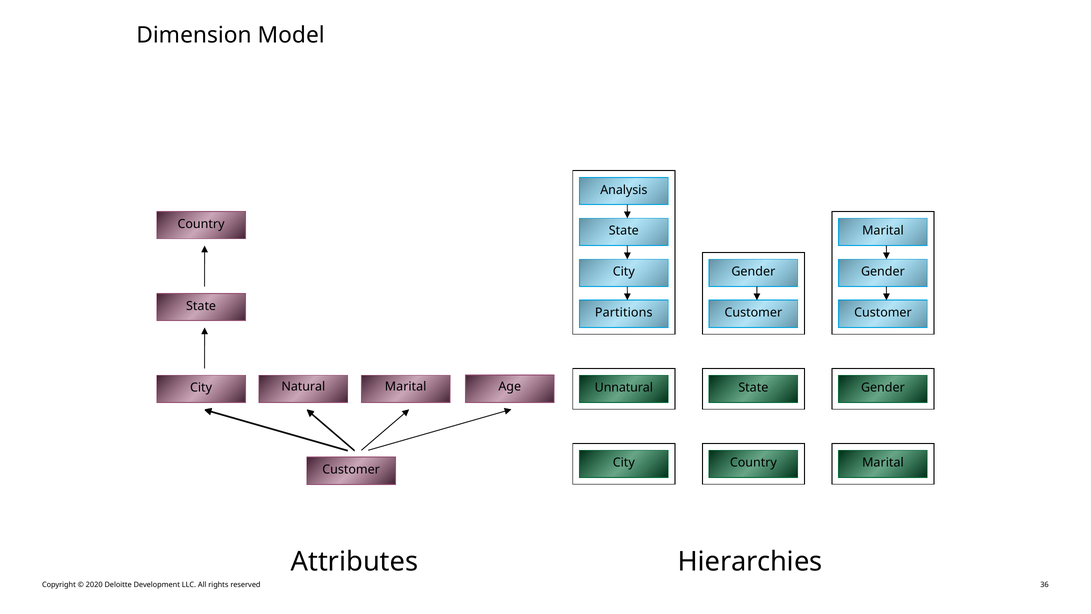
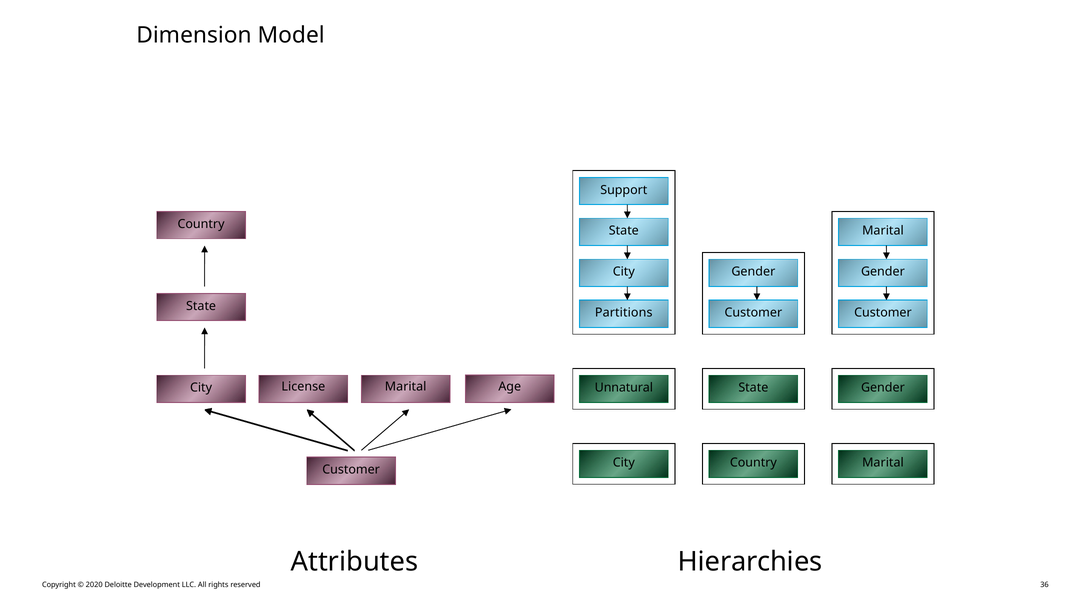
Analysis: Analysis -> Support
Natural: Natural -> License
